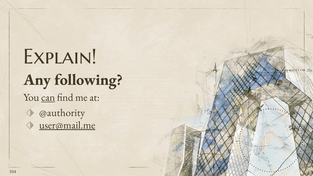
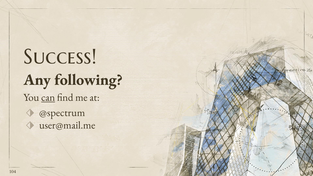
Explain: Explain -> Success
@authority: @authority -> @spectrum
user@mail.me underline: present -> none
